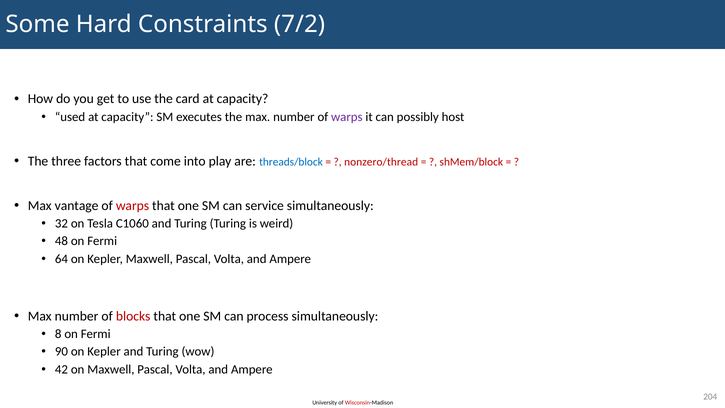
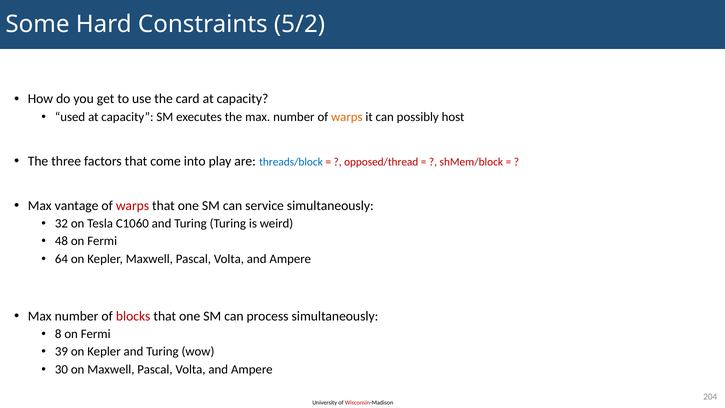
7/2: 7/2 -> 5/2
warps at (347, 117) colour: purple -> orange
nonzero/thread: nonzero/thread -> opposed/thread
90: 90 -> 39
42: 42 -> 30
